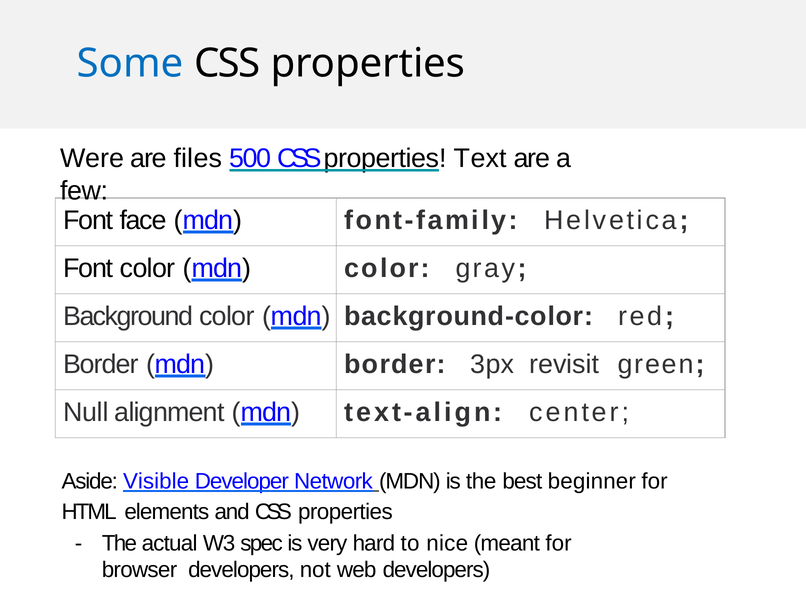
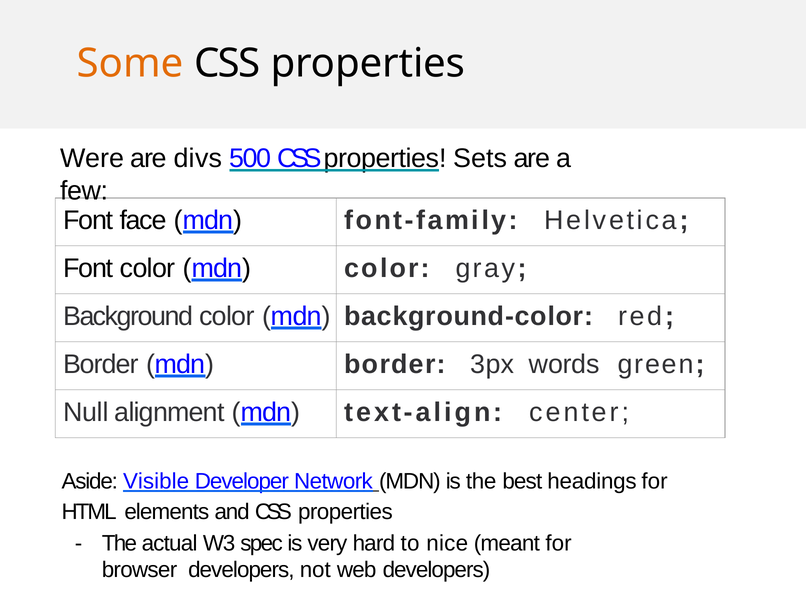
Some colour: blue -> orange
files: files -> divs
Text: Text -> Sets
revisit: revisit -> words
beginner: beginner -> headings
